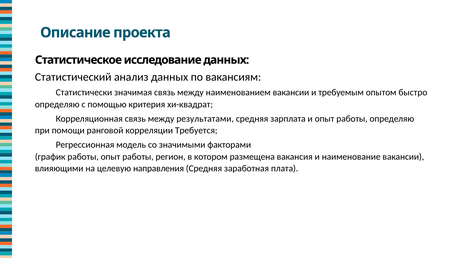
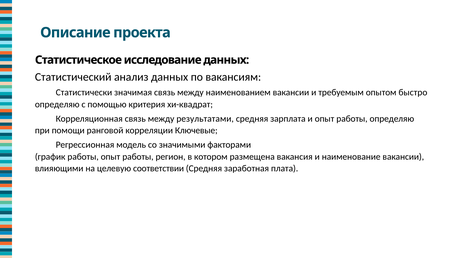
Требуется: Требуется -> Ключевые
направления: направления -> соответствии
